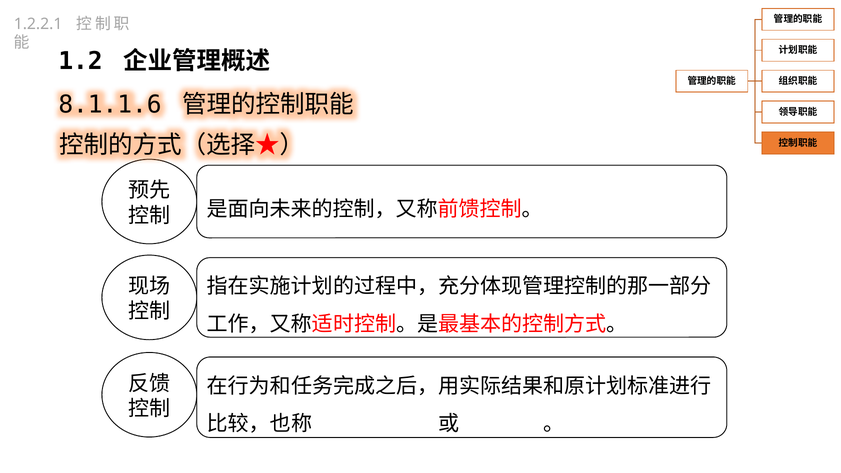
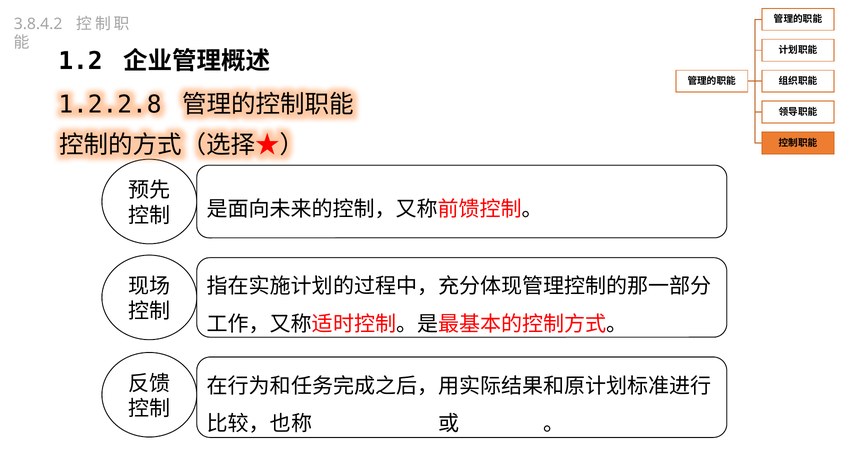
1.2.2.1: 1.2.2.1 -> 3.8.4.2
8.1.1.6: 8.1.1.6 -> 1.2.2.8
